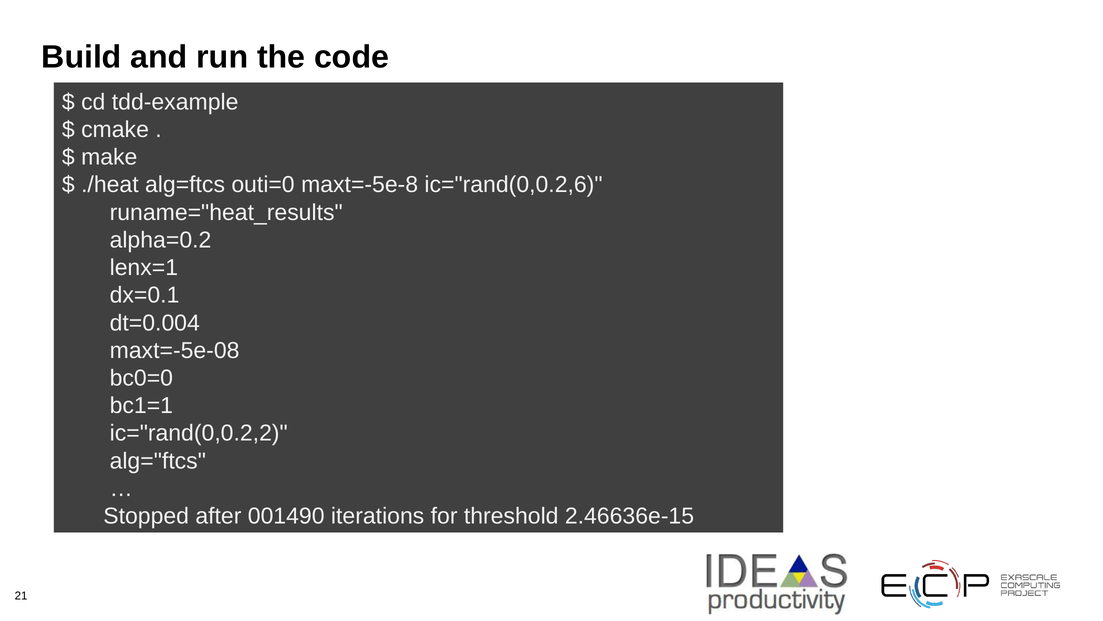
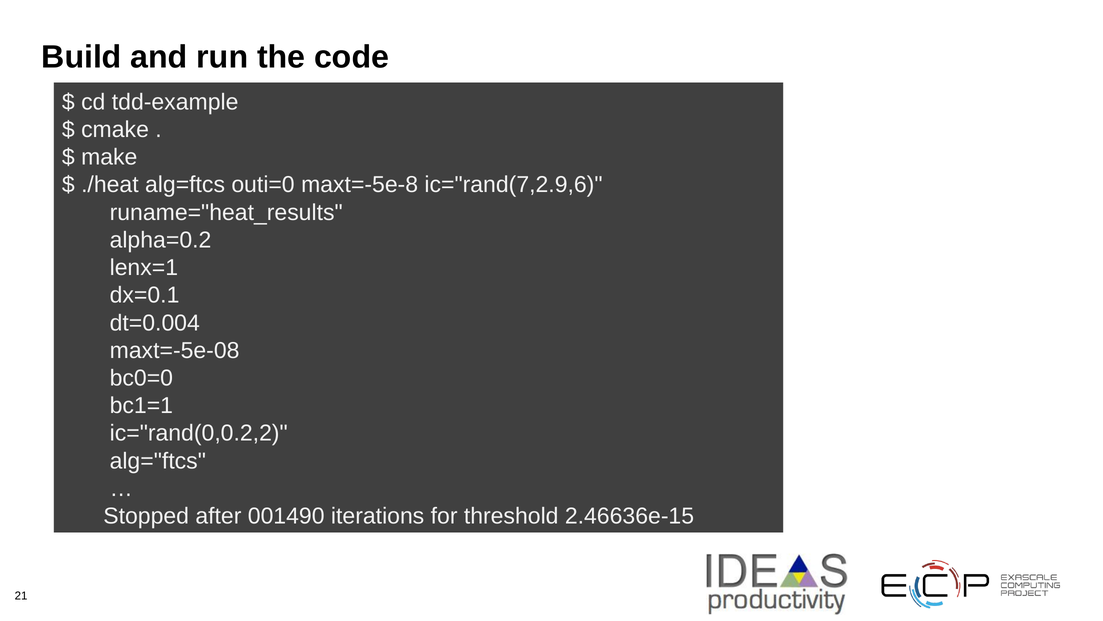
ic="rand(0,0.2,6: ic="rand(0,0.2,6 -> ic="rand(7,2.9,6
